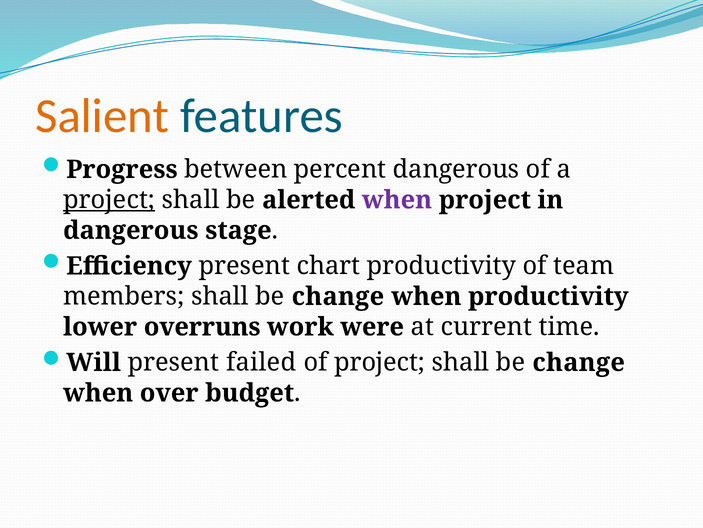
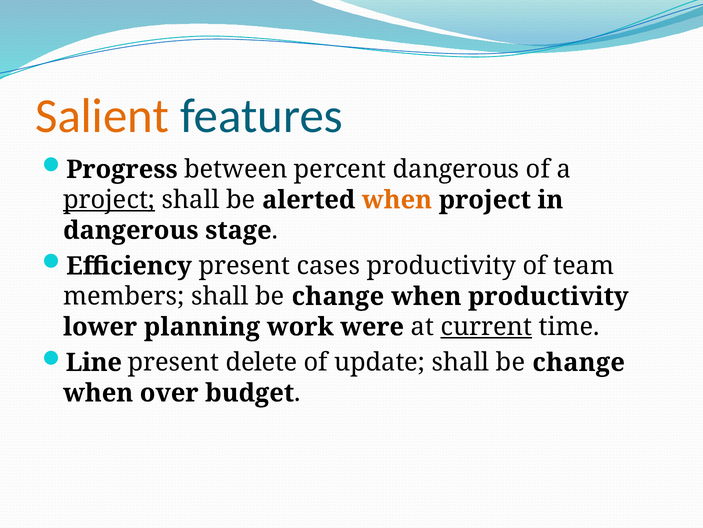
when at (397, 200) colour: purple -> orange
chart: chart -> cases
overruns: overruns -> planning
current underline: none -> present
Will: Will -> Line
failed: failed -> delete
of project: project -> update
